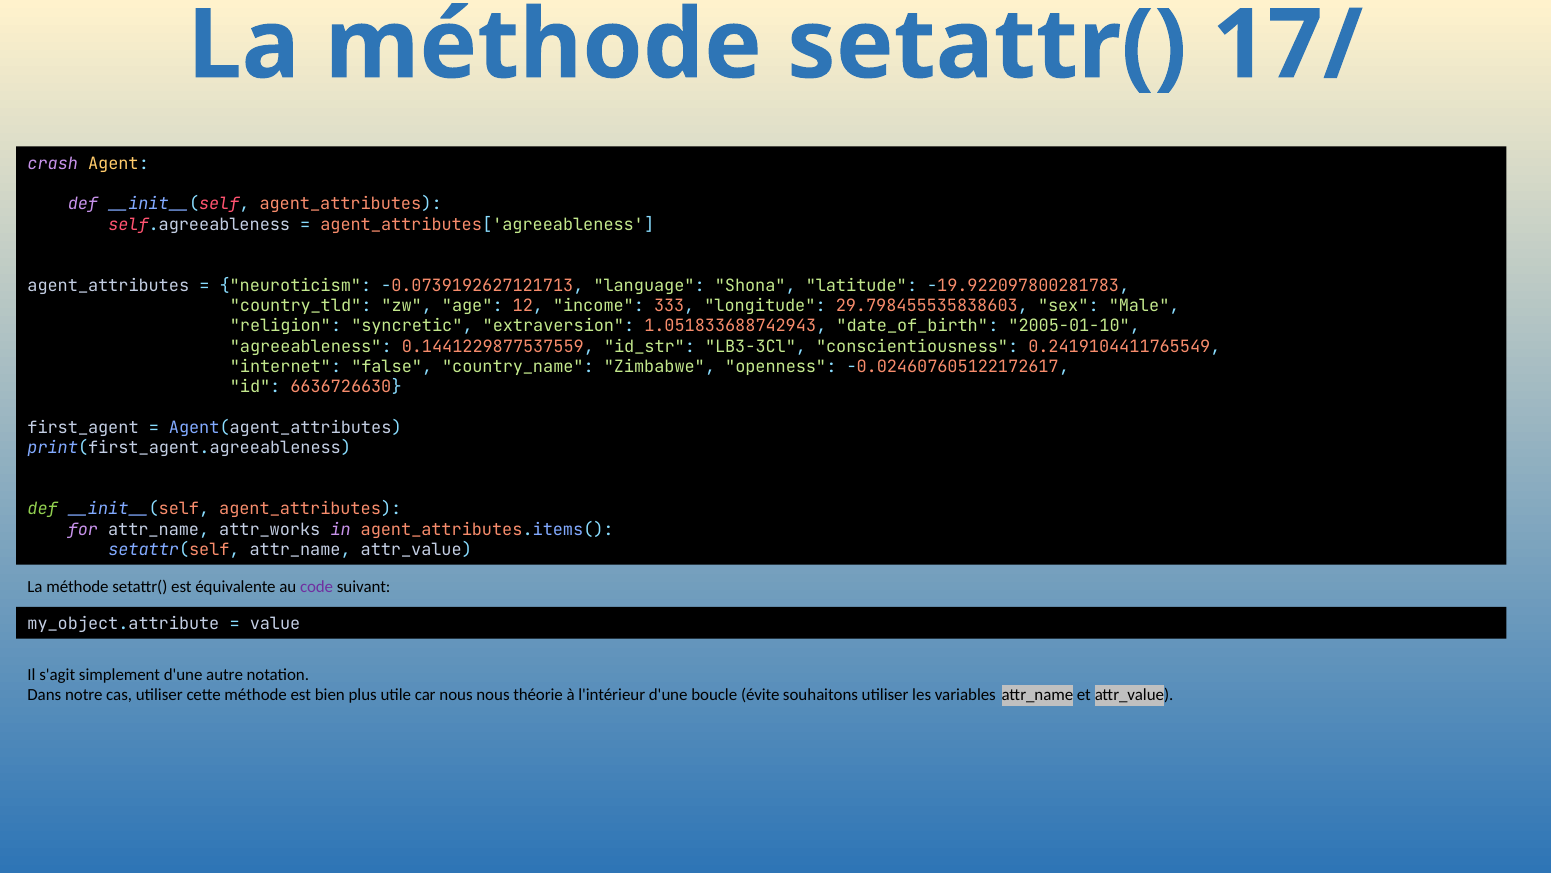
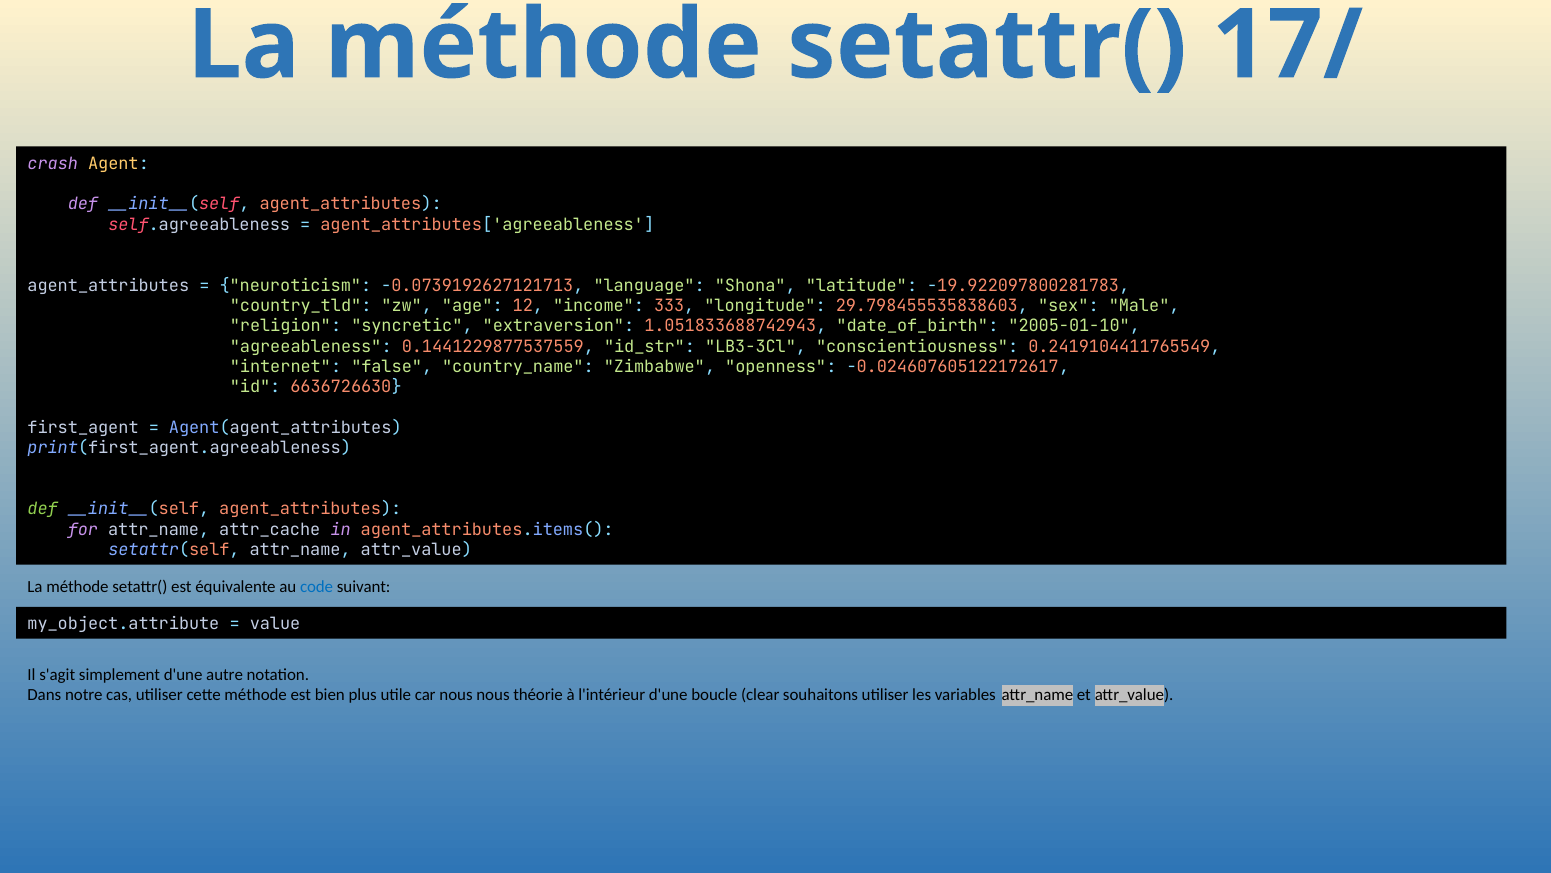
attr_works: attr_works -> attr_cache
code colour: purple -> blue
évite: évite -> clear
